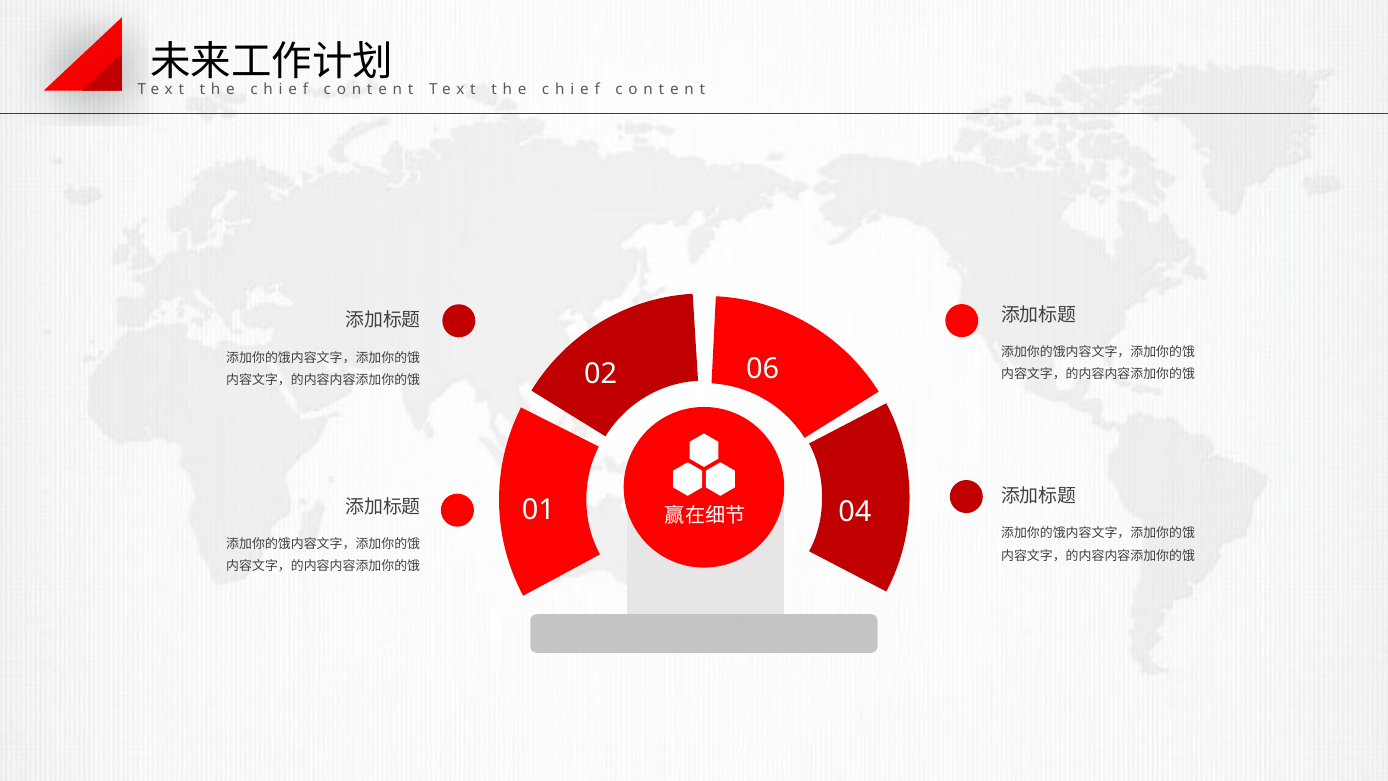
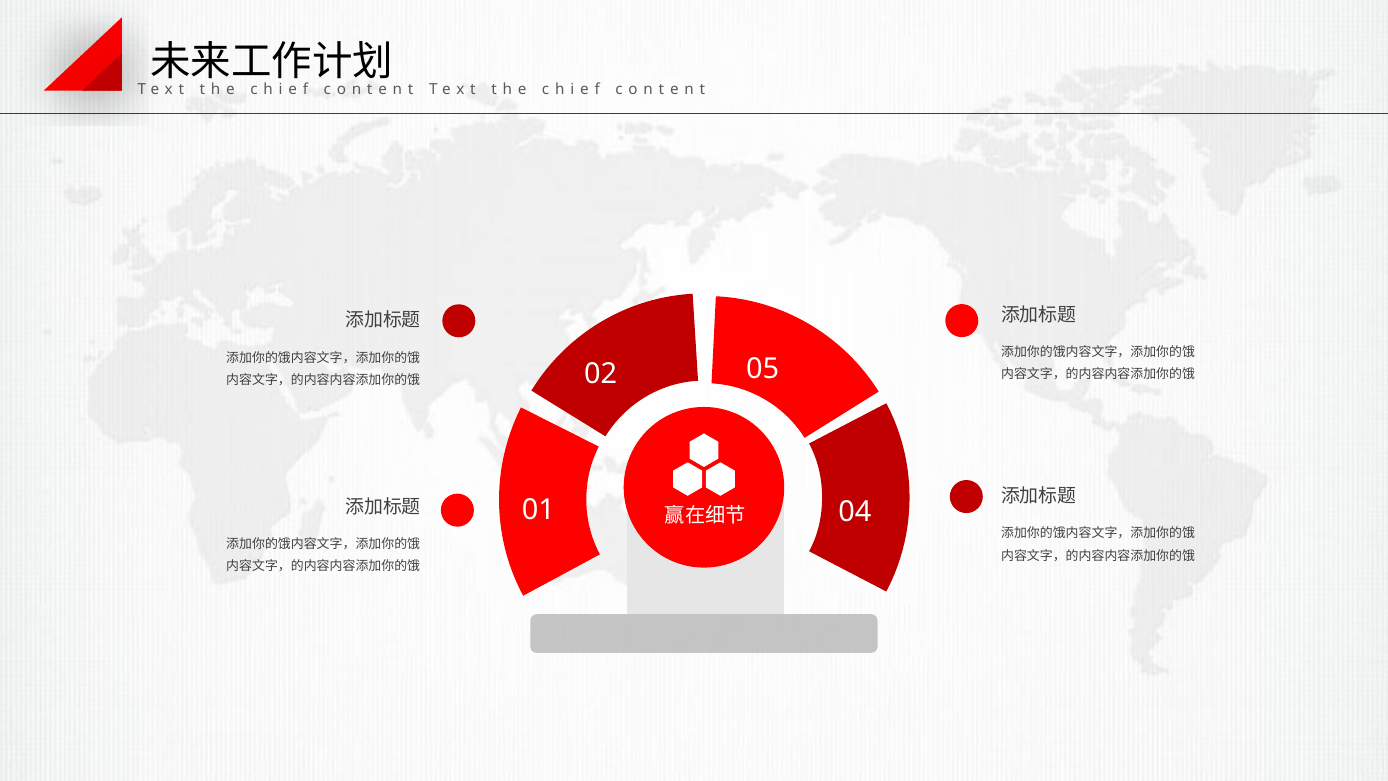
06: 06 -> 05
